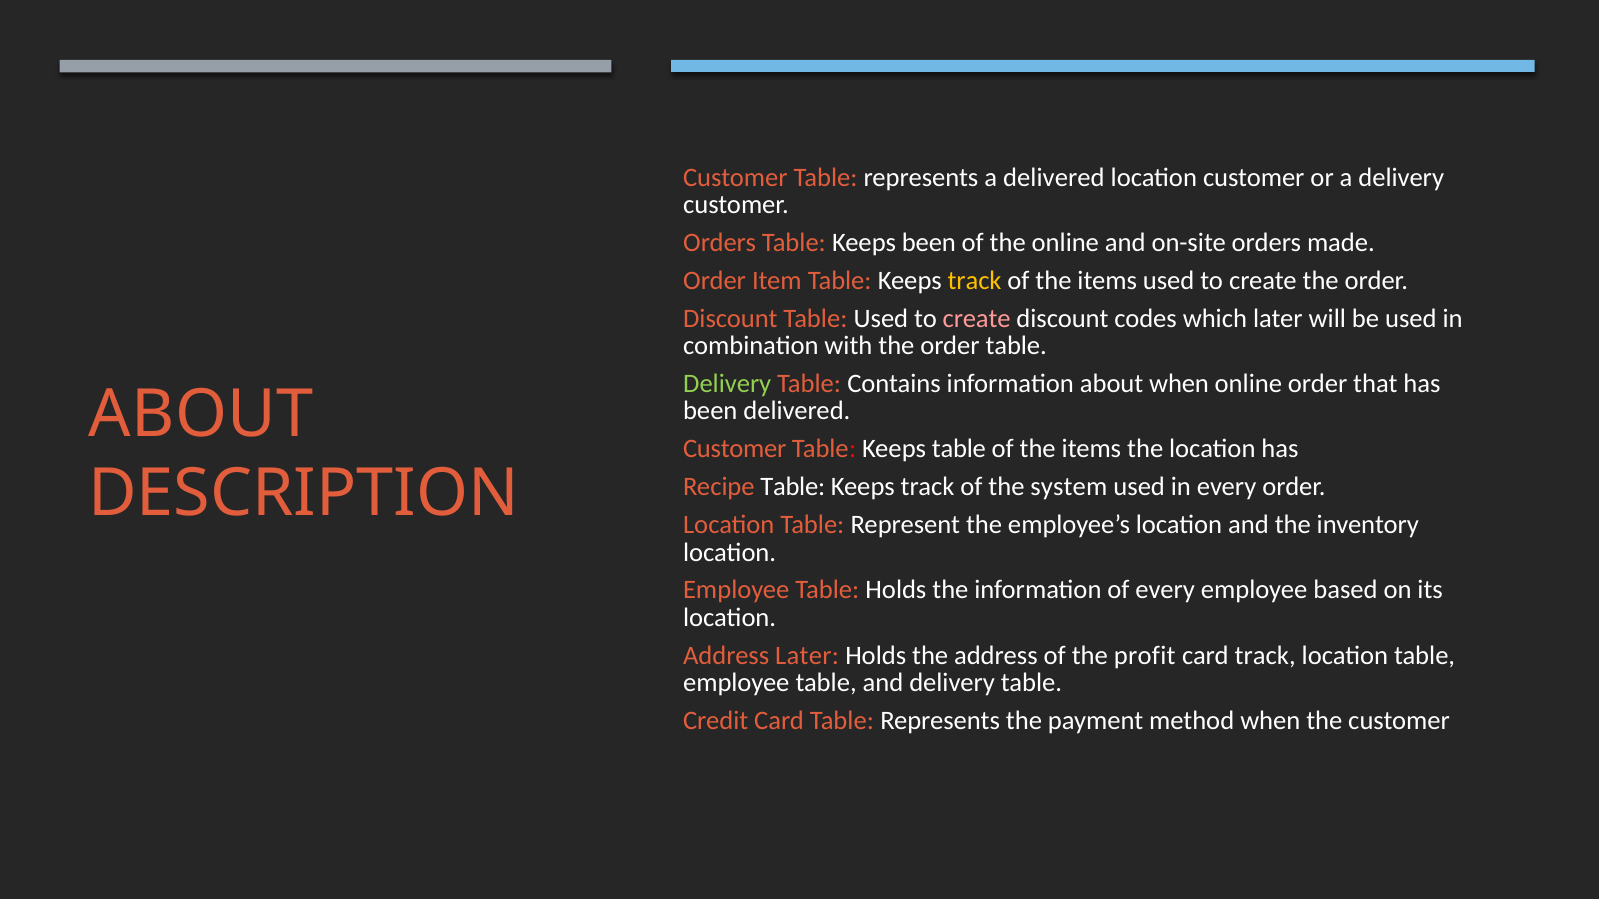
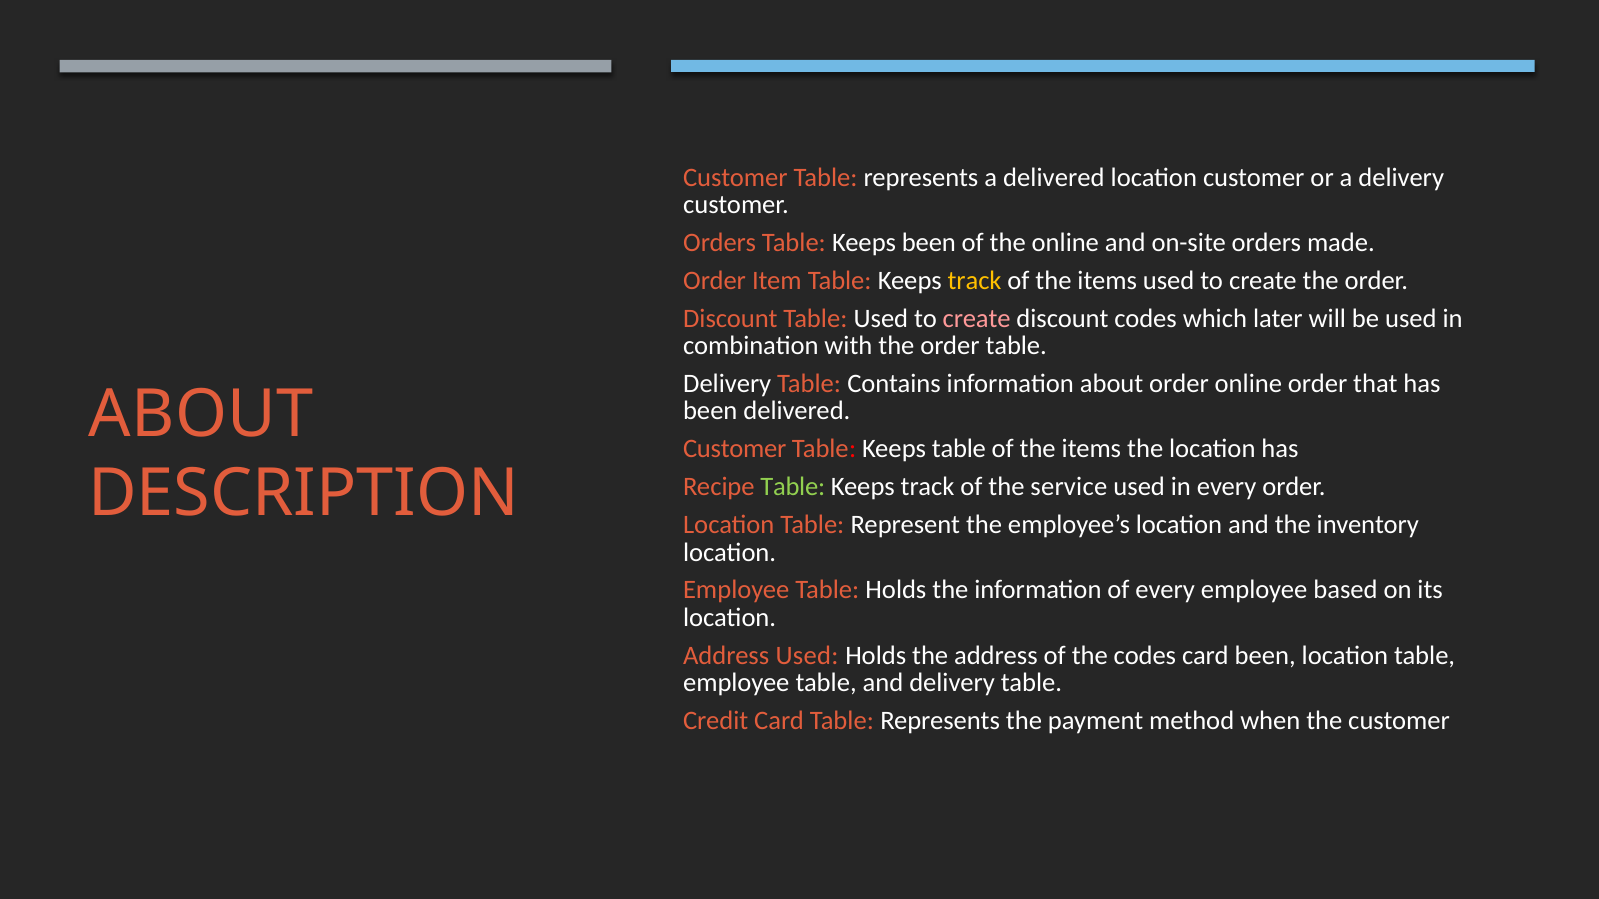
Delivery at (727, 384) colour: light green -> white
about when: when -> order
Table at (793, 487) colour: white -> light green
system: system -> service
Address Later: Later -> Used
the profit: profit -> codes
card track: track -> been
